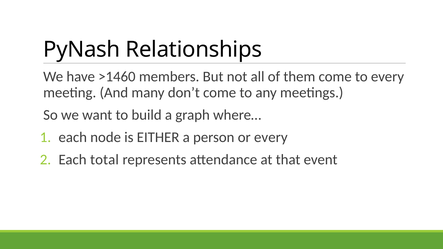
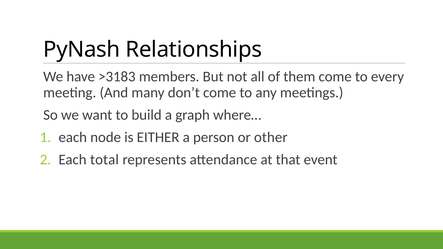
>1460: >1460 -> >3183
or every: every -> other
